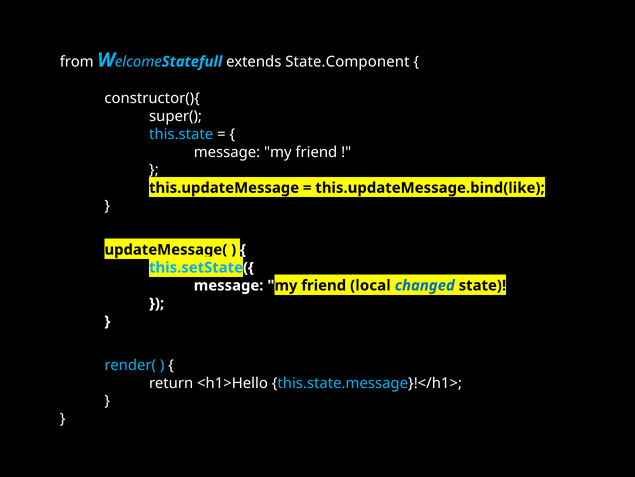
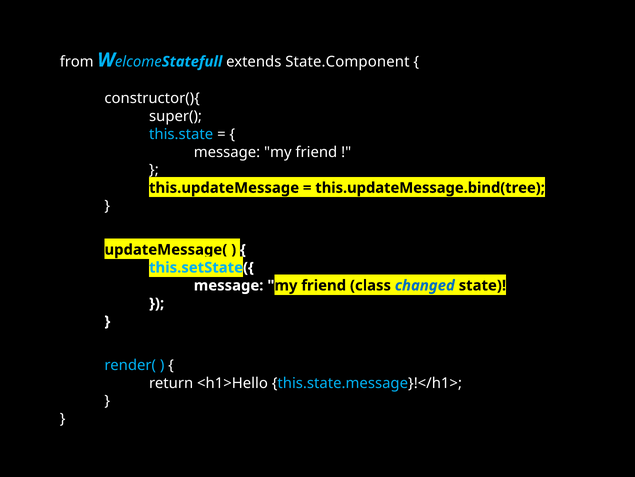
this.updateMessage.bind(like: this.updateMessage.bind(like -> this.updateMessage.bind(tree
local: local -> class
